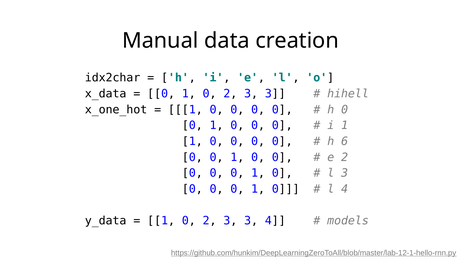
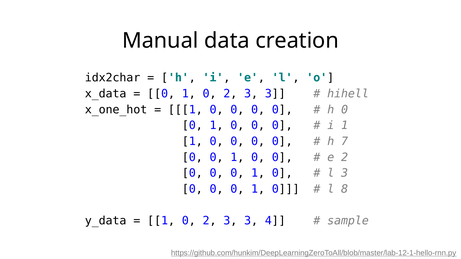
6: 6 -> 7
l 4: 4 -> 8
models: models -> sample
